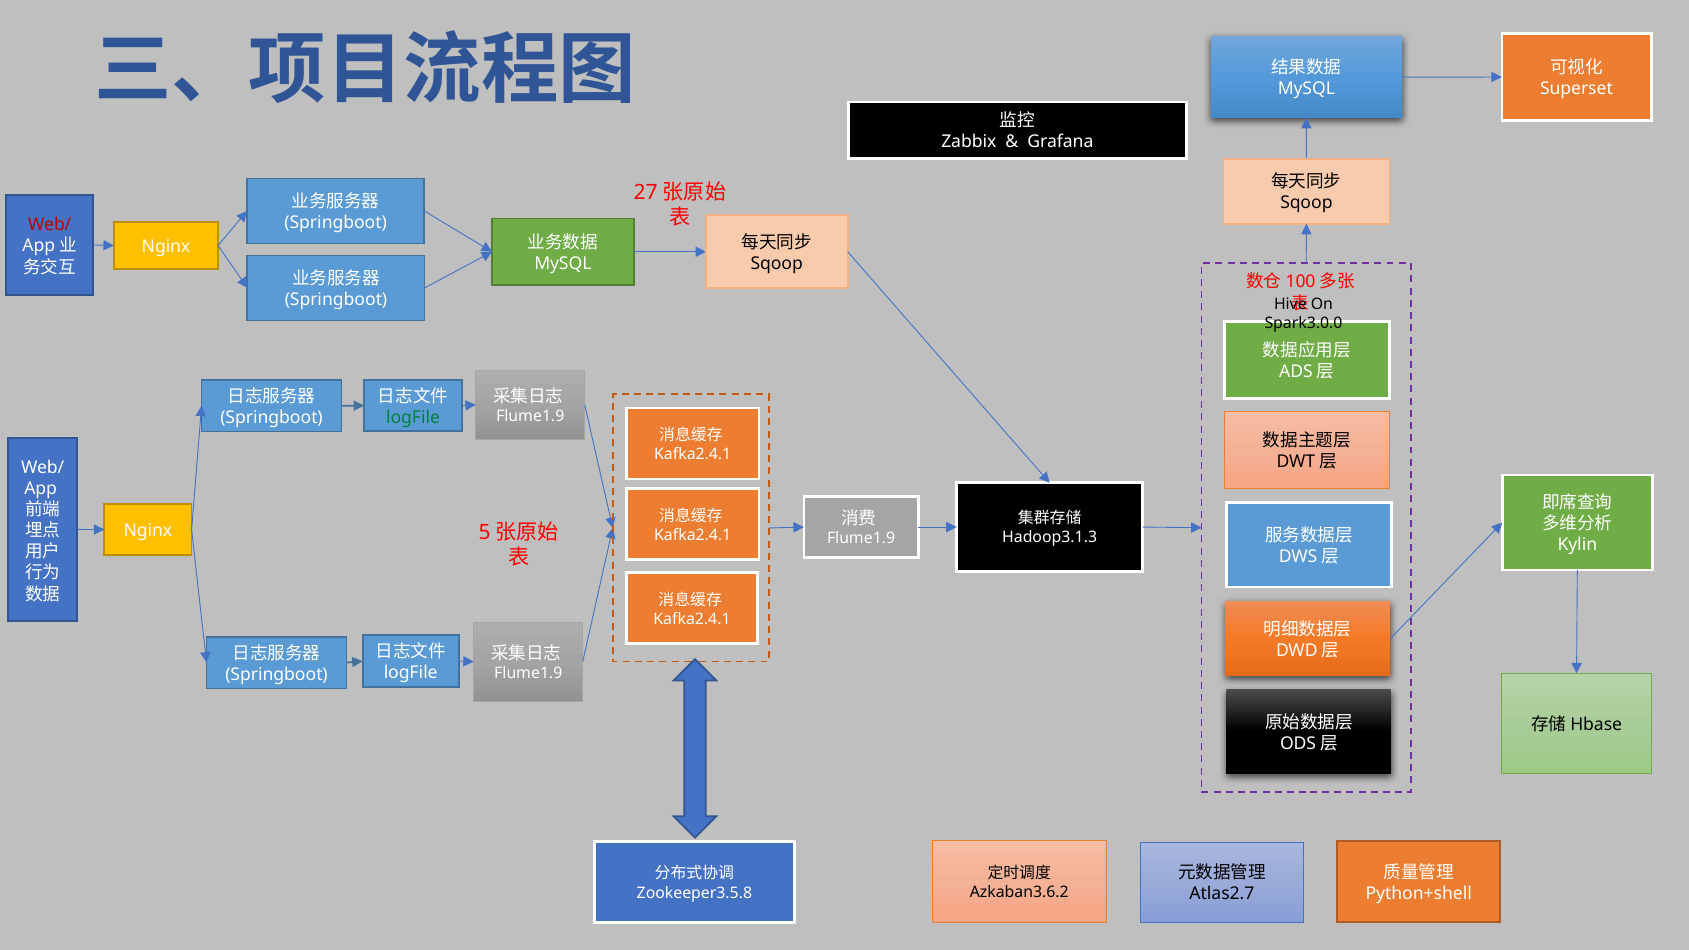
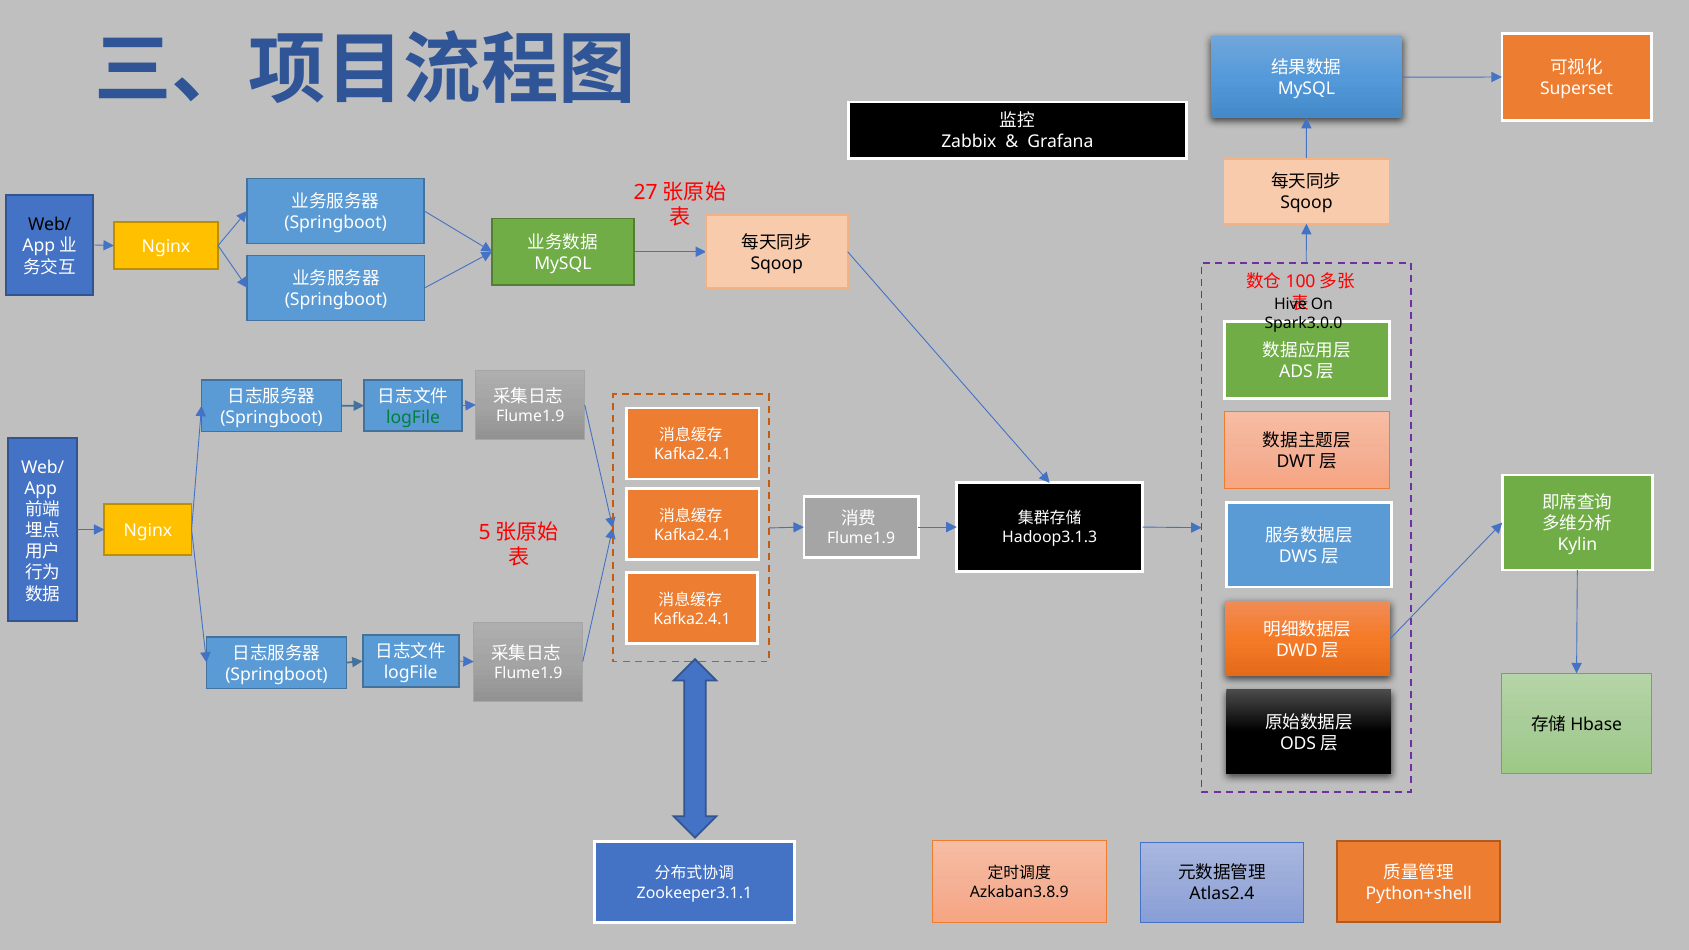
Web/ at (50, 225) colour: red -> black
Azkaban3.6.2: Azkaban3.6.2 -> Azkaban3.8.9
Zookeeper3.5.8: Zookeeper3.5.8 -> Zookeeper3.1.1
Atlas2.7: Atlas2.7 -> Atlas2.4
